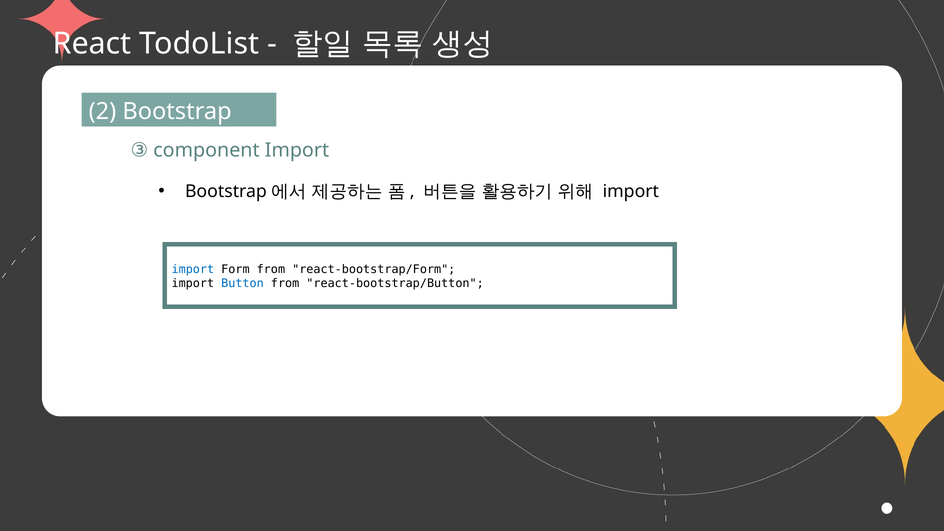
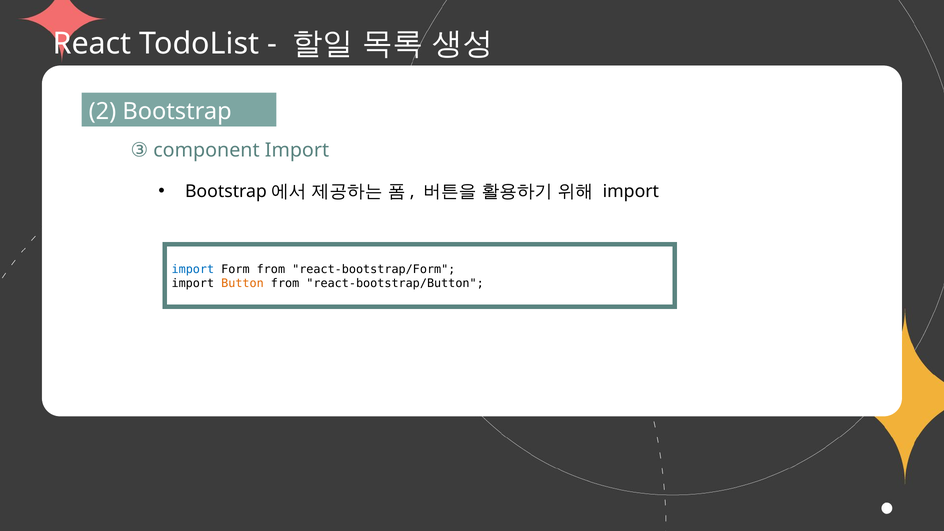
Button colour: blue -> orange
